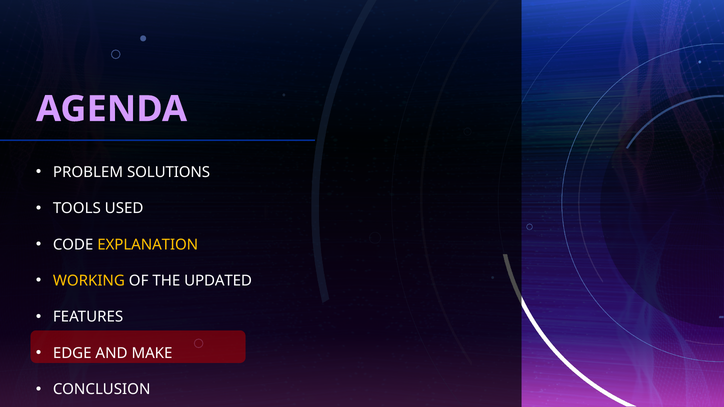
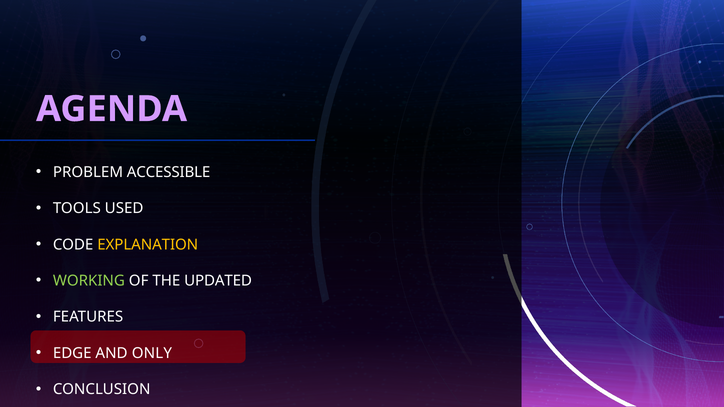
SOLUTIONS: SOLUTIONS -> ACCESSIBLE
WORKING colour: yellow -> light green
MAKE: MAKE -> ONLY
